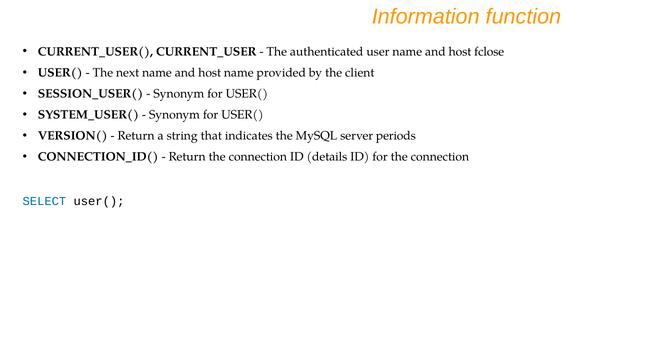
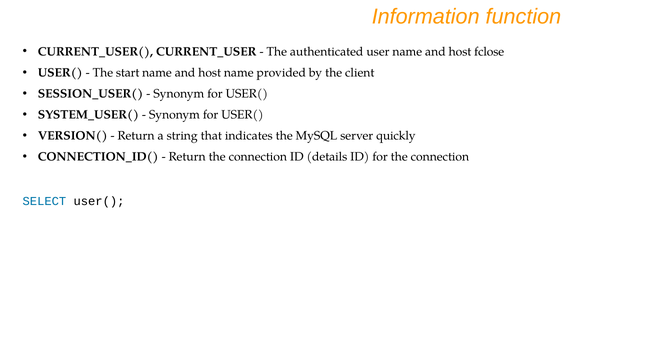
next: next -> start
periods: periods -> quickly
